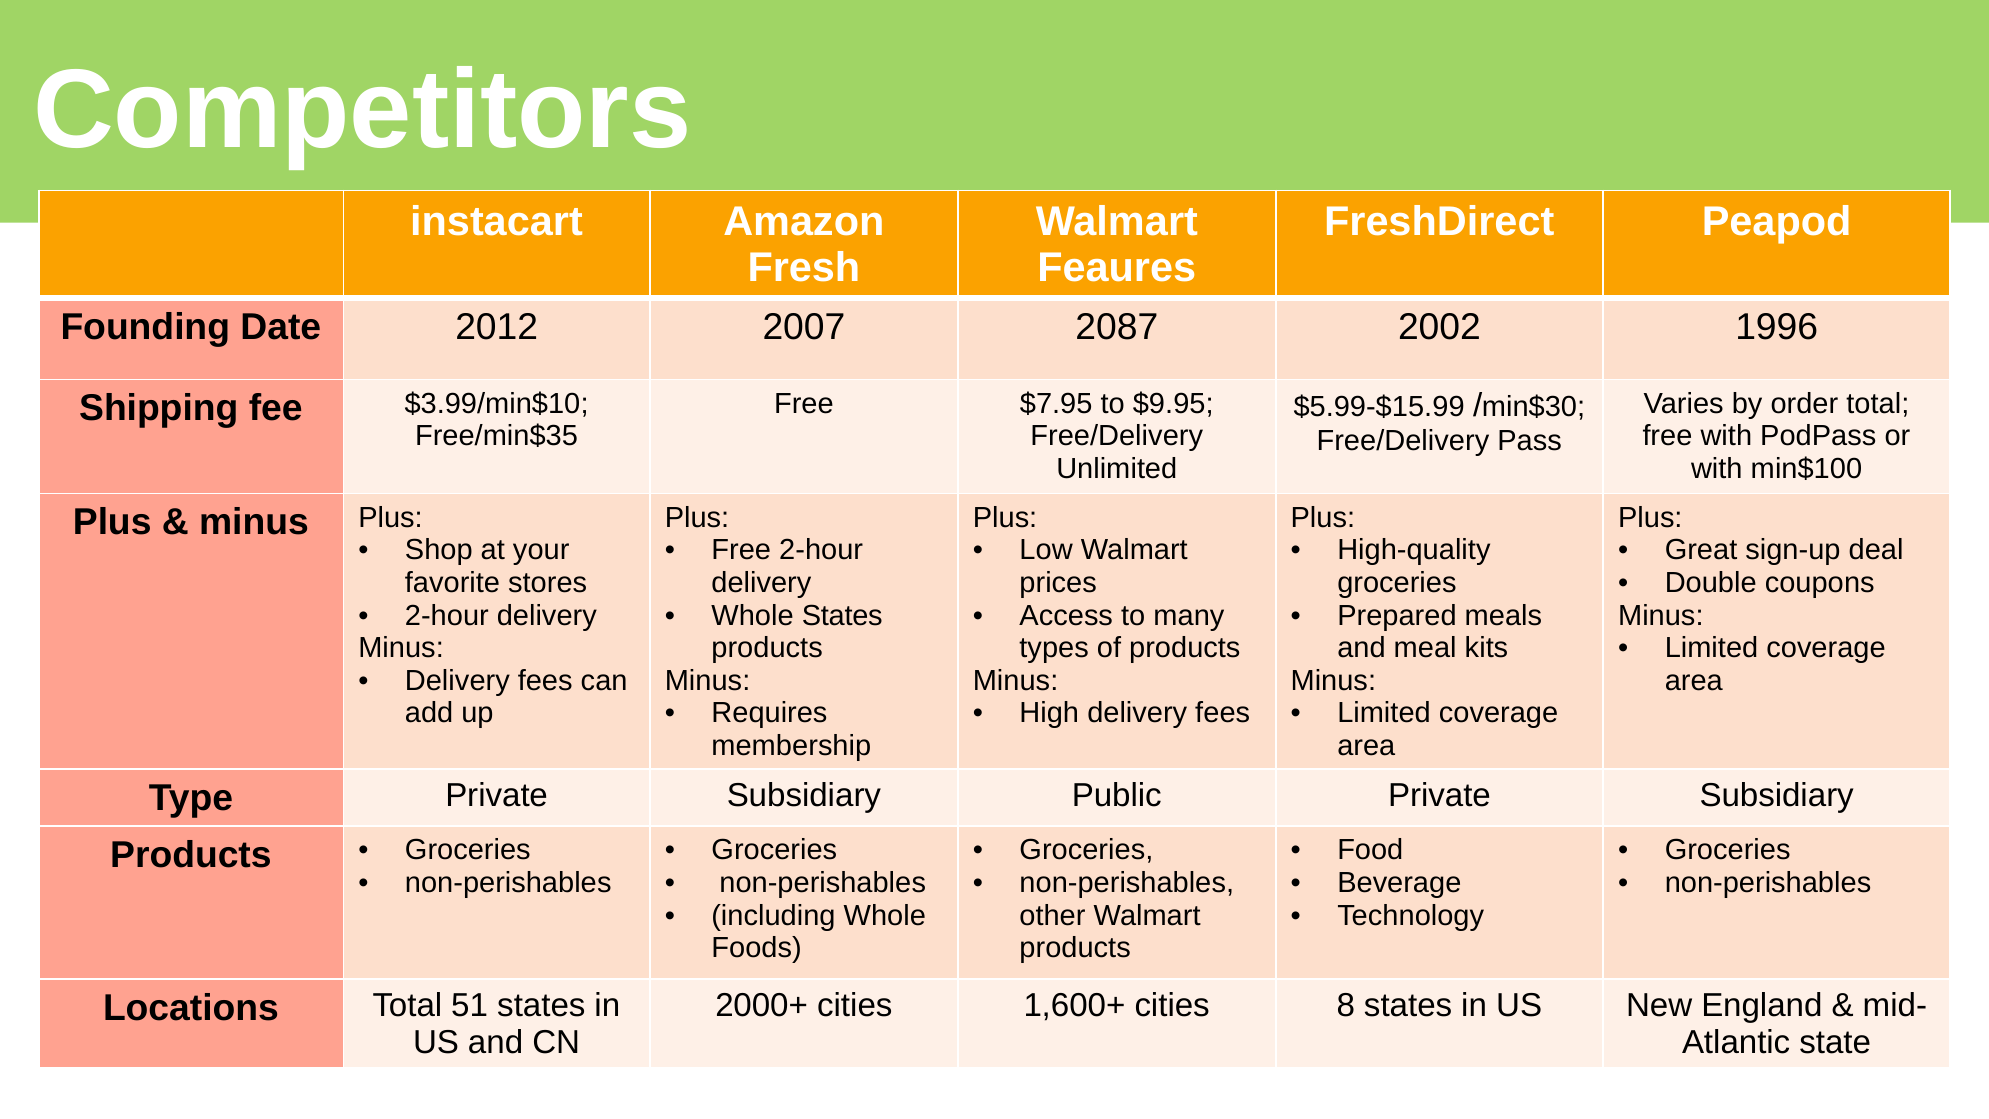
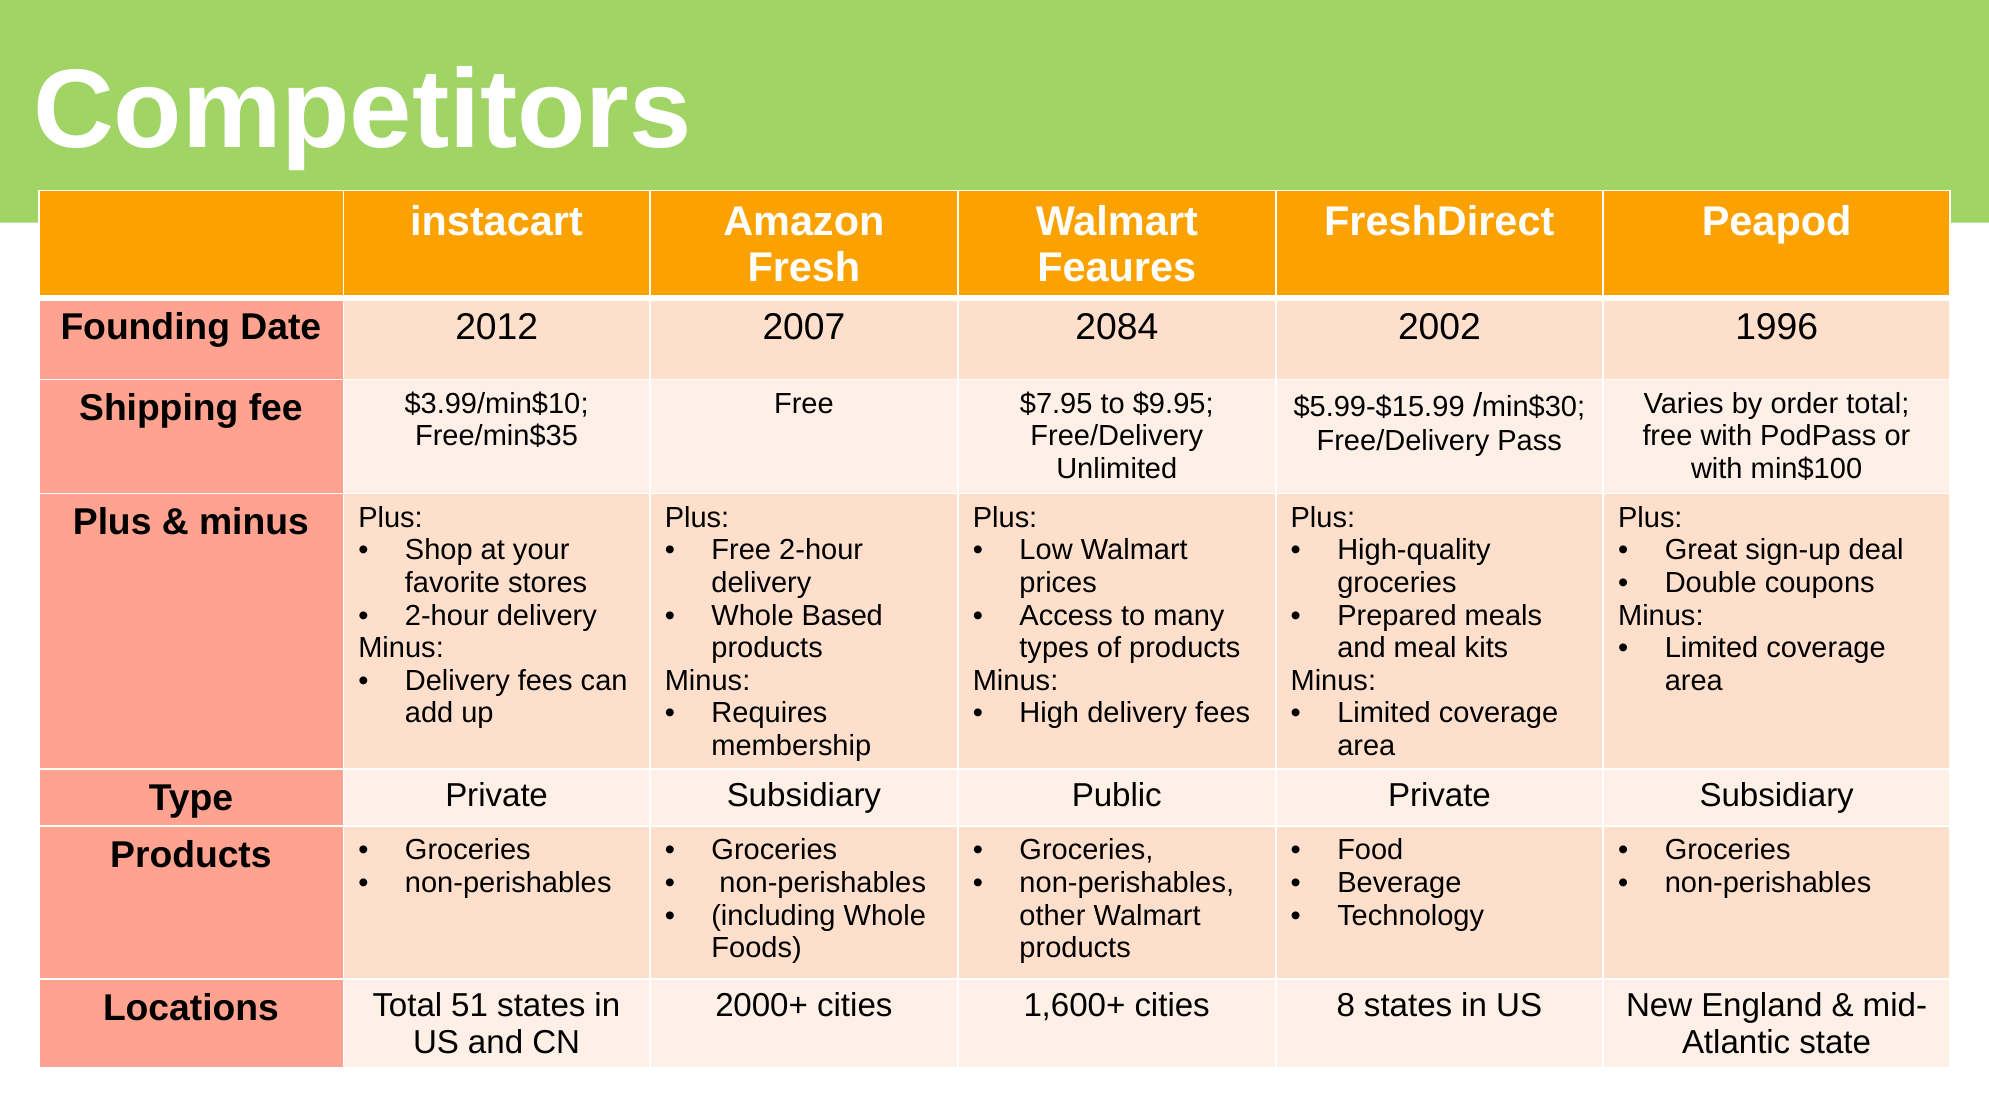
2087: 2087 -> 2084
Whole States: States -> Based
